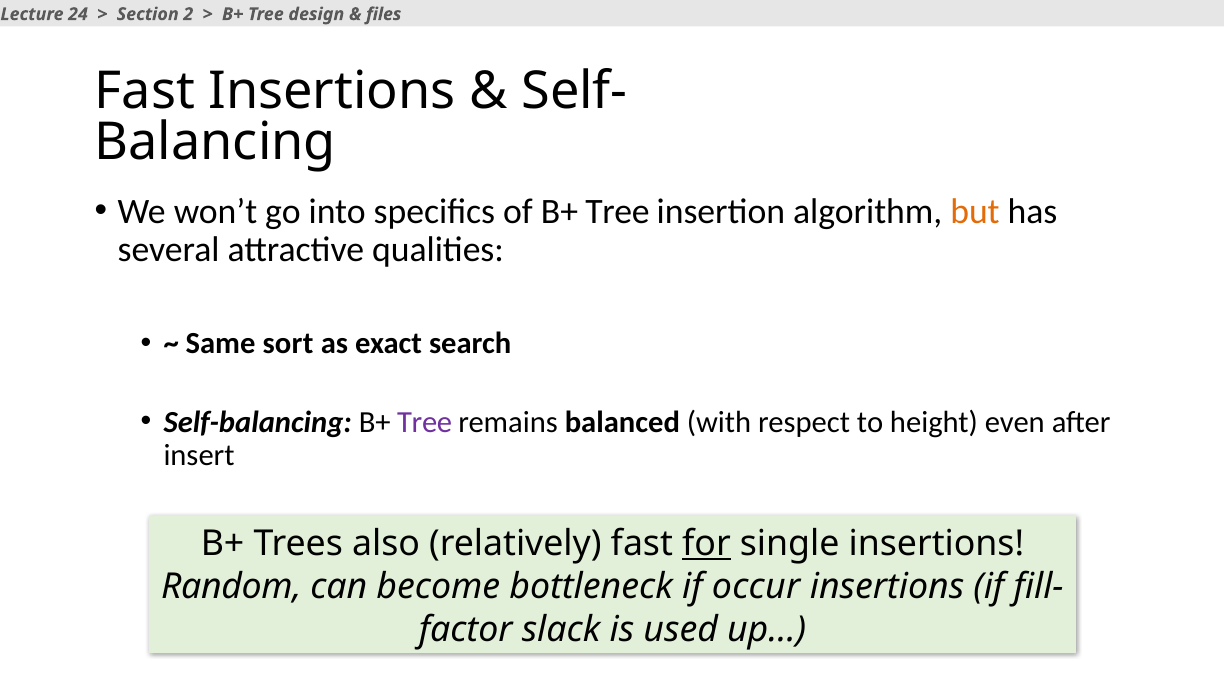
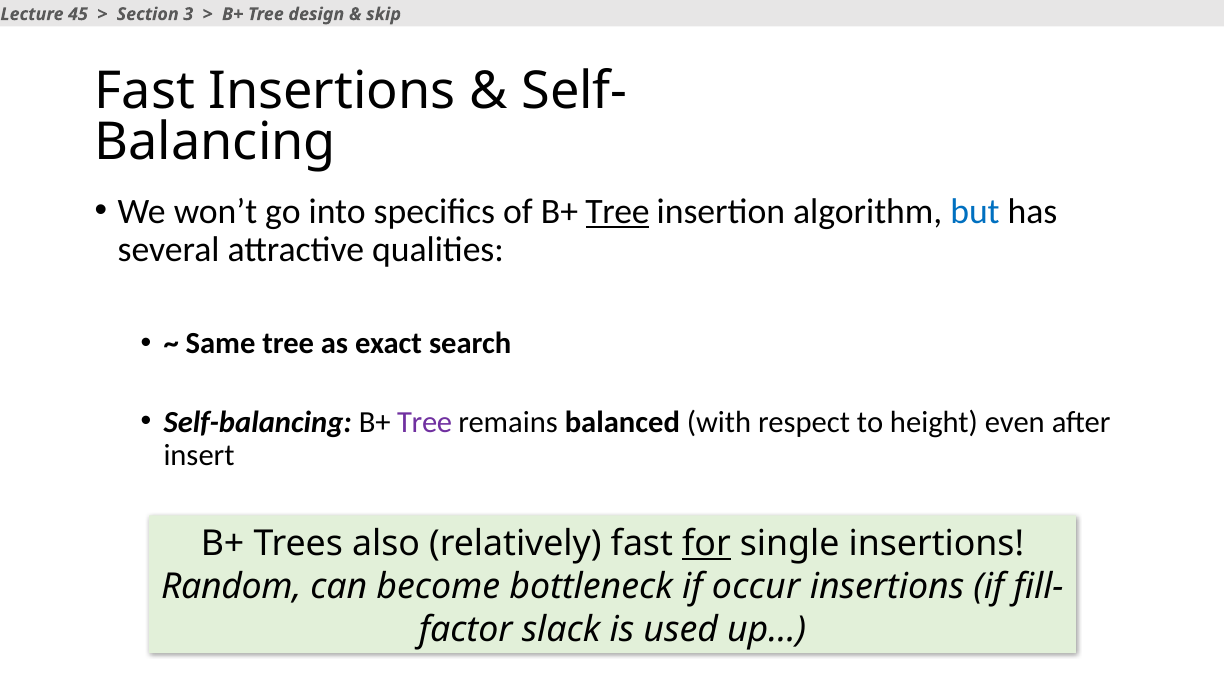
24: 24 -> 45
2: 2 -> 3
files: files -> skip
Tree at (617, 211) underline: none -> present
but colour: orange -> blue
Same sort: sort -> tree
